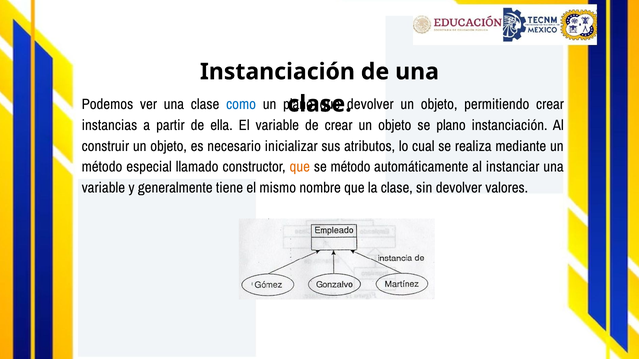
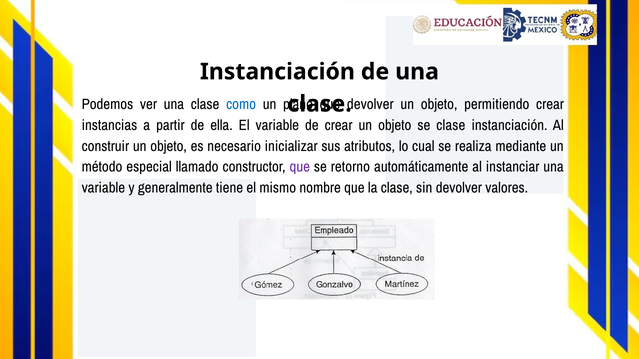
se plano: plano -> clase
que at (300, 167) colour: orange -> purple
se método: método -> retorno
